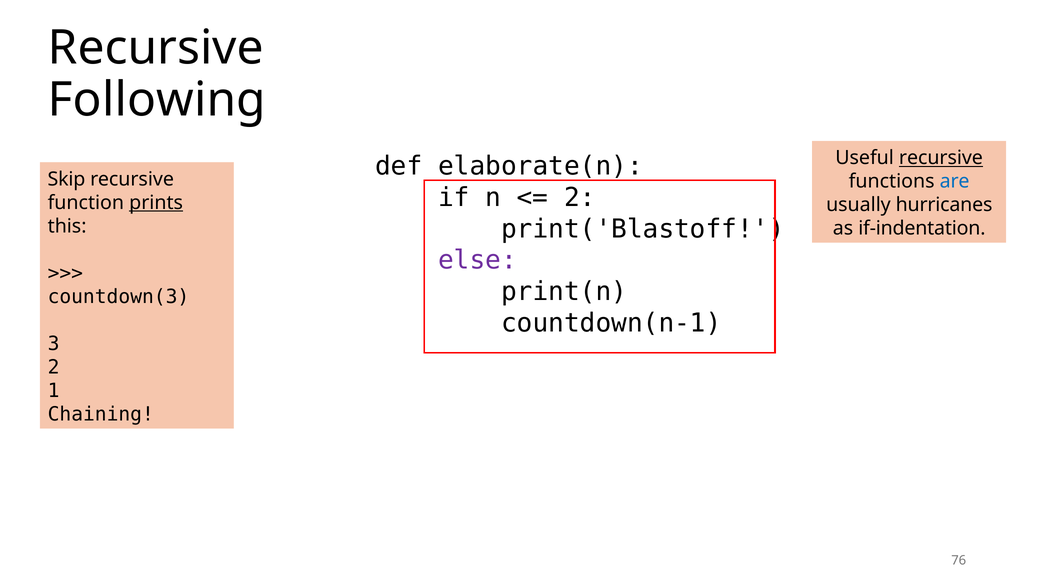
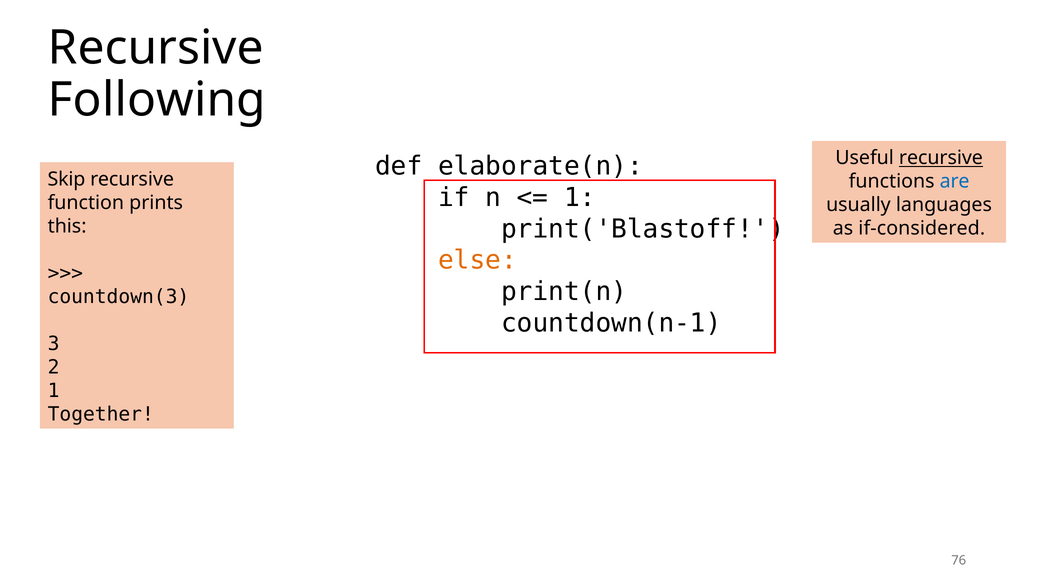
2 at (580, 198): 2 -> 1
prints underline: present -> none
hurricanes: hurricanes -> languages
if-indentation: if-indentation -> if-considered
else colour: purple -> orange
Chaining: Chaining -> Together
